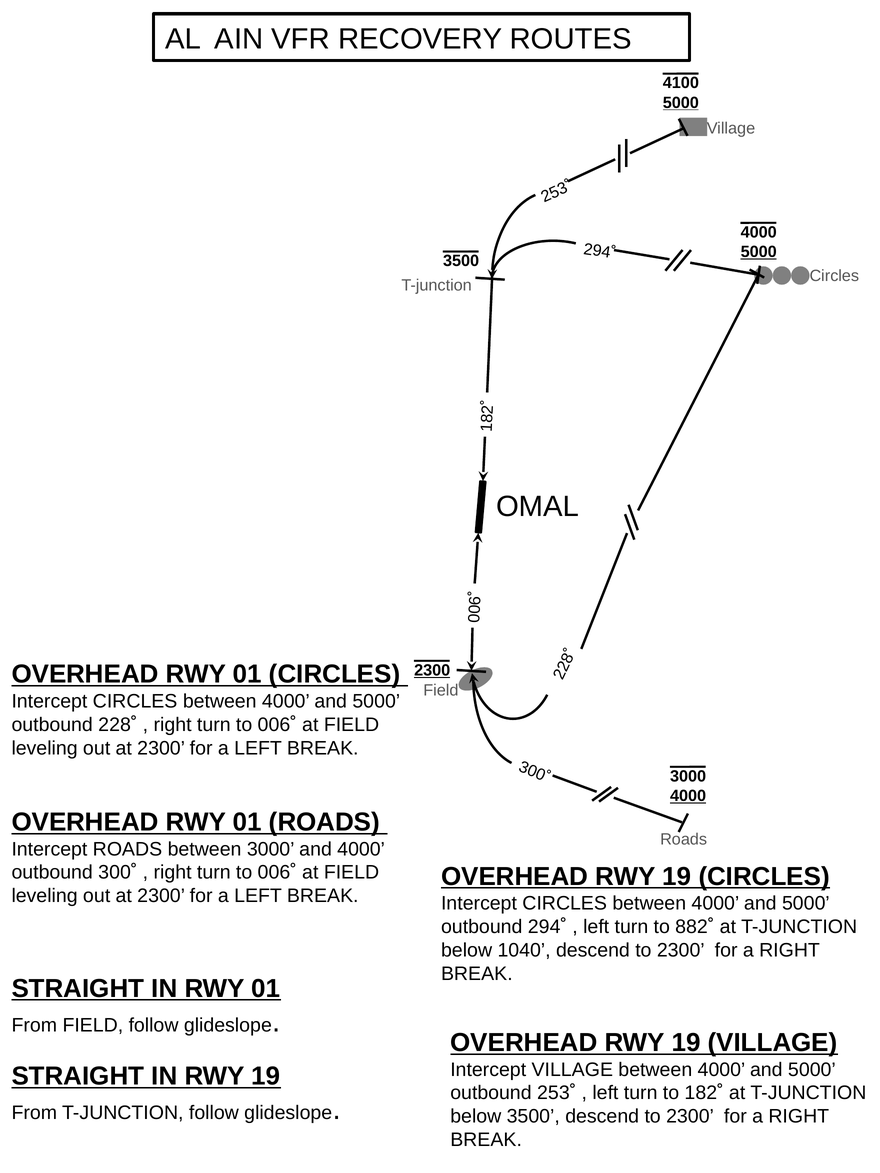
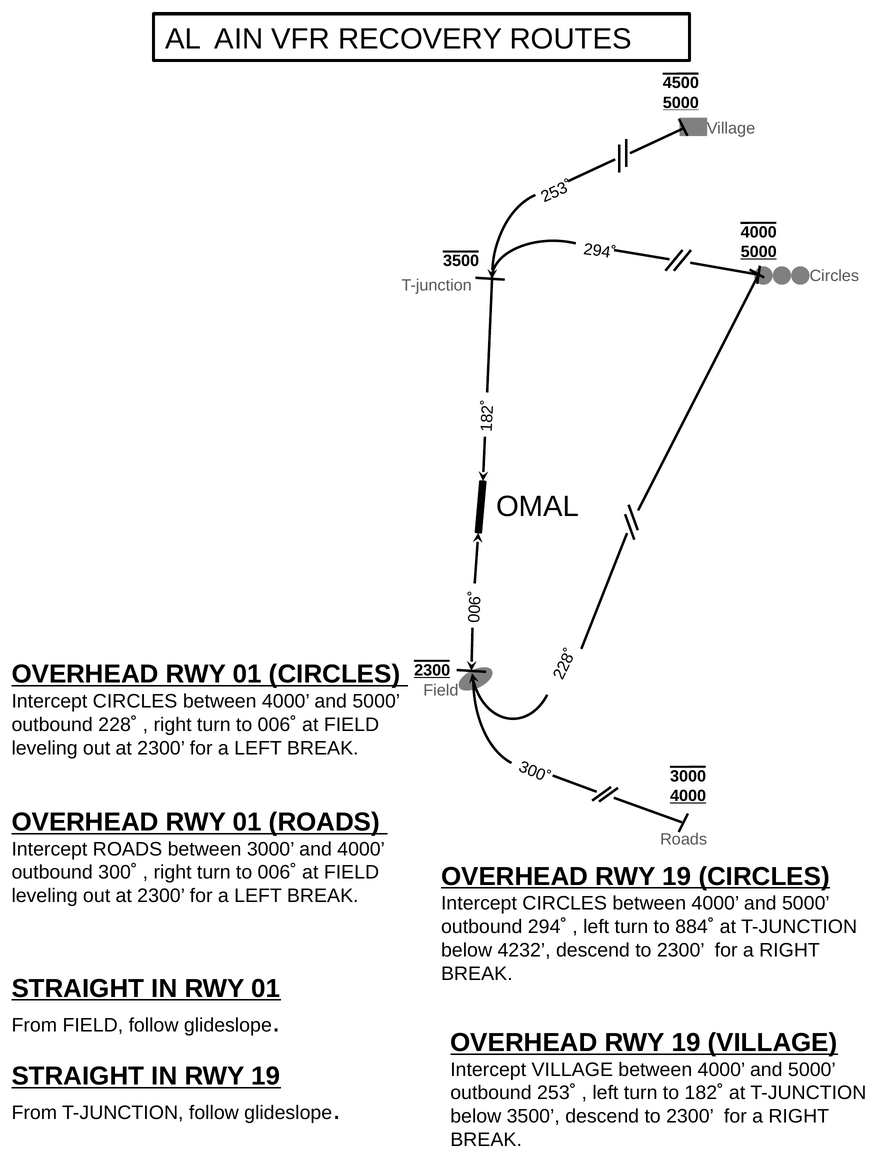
4100: 4100 -> 4500
882˚: 882˚ -> 884˚
1040: 1040 -> 4232
